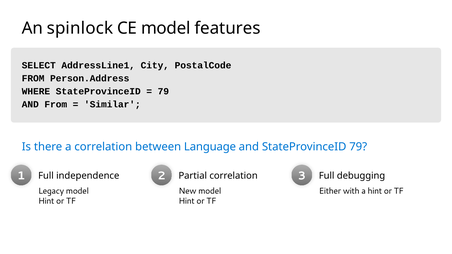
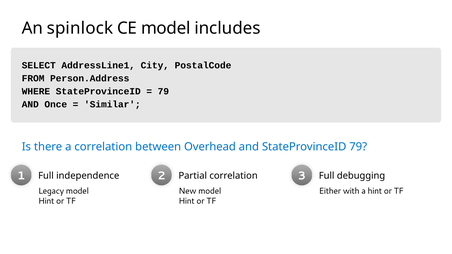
features: features -> includes
AND From: From -> Once
Language: Language -> Overhead
